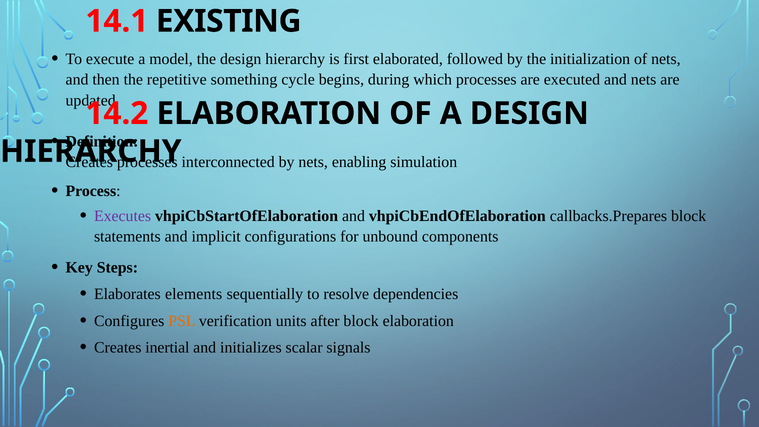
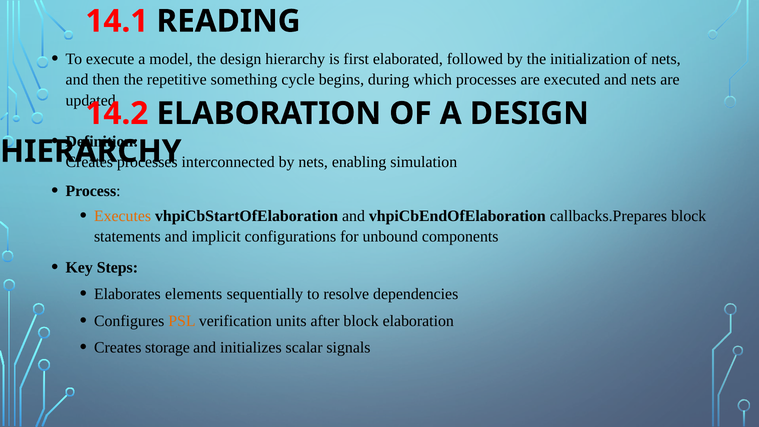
EXISTING: EXISTING -> READING
Executes colour: purple -> orange
inertial: inertial -> storage
